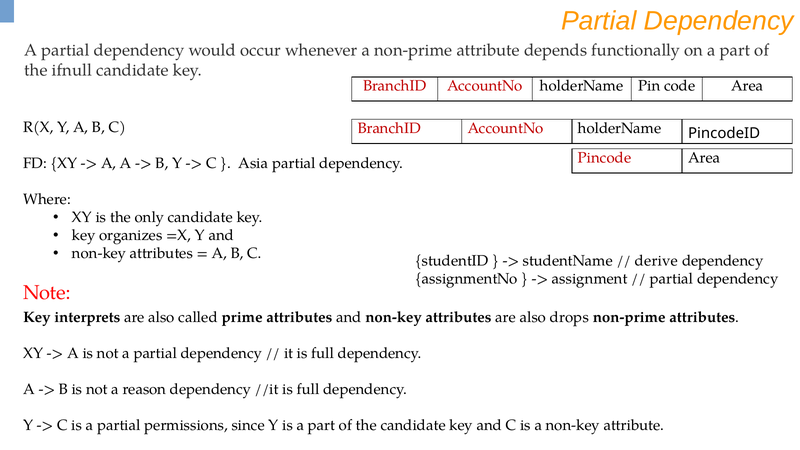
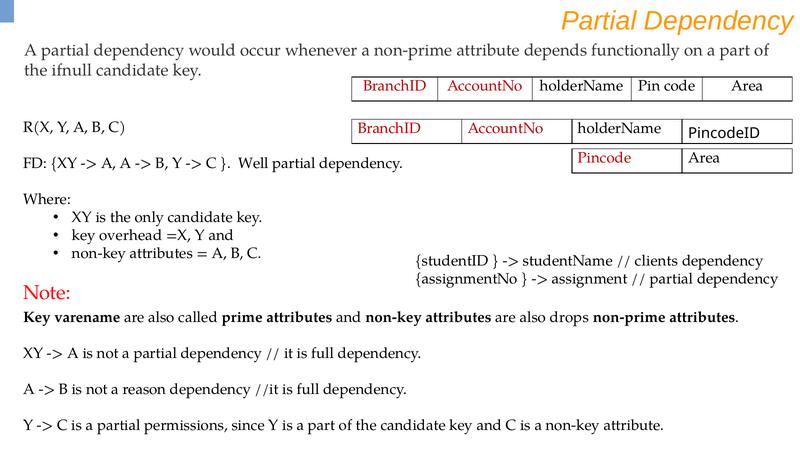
Asia: Asia -> Well
organizes: organizes -> overhead
derive: derive -> clients
interprets: interprets -> varename
